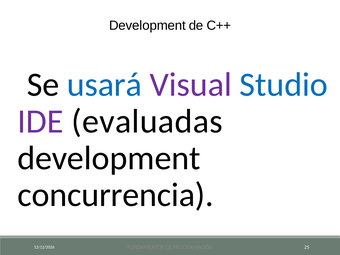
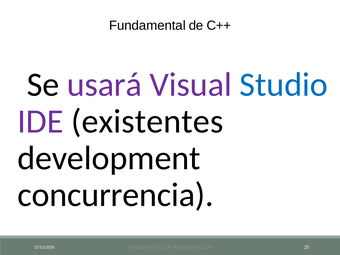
Development at (147, 26): Development -> Fundamental
usará colour: blue -> purple
evaluadas: evaluadas -> existentes
